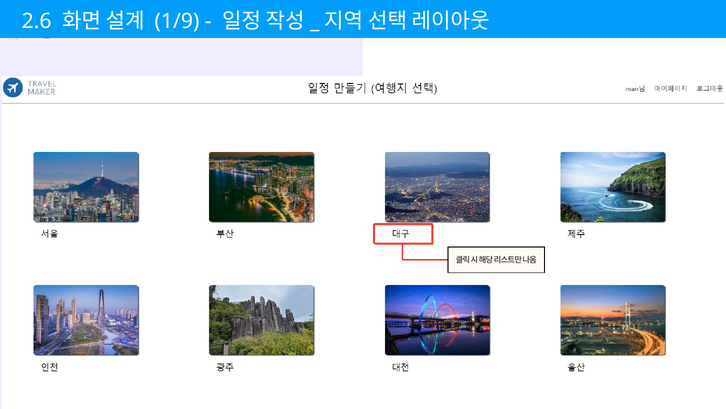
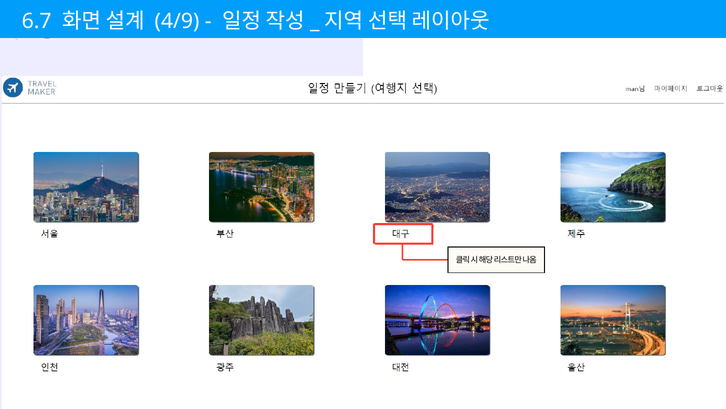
2.6: 2.6 -> 6.7
1/9: 1/9 -> 4/9
